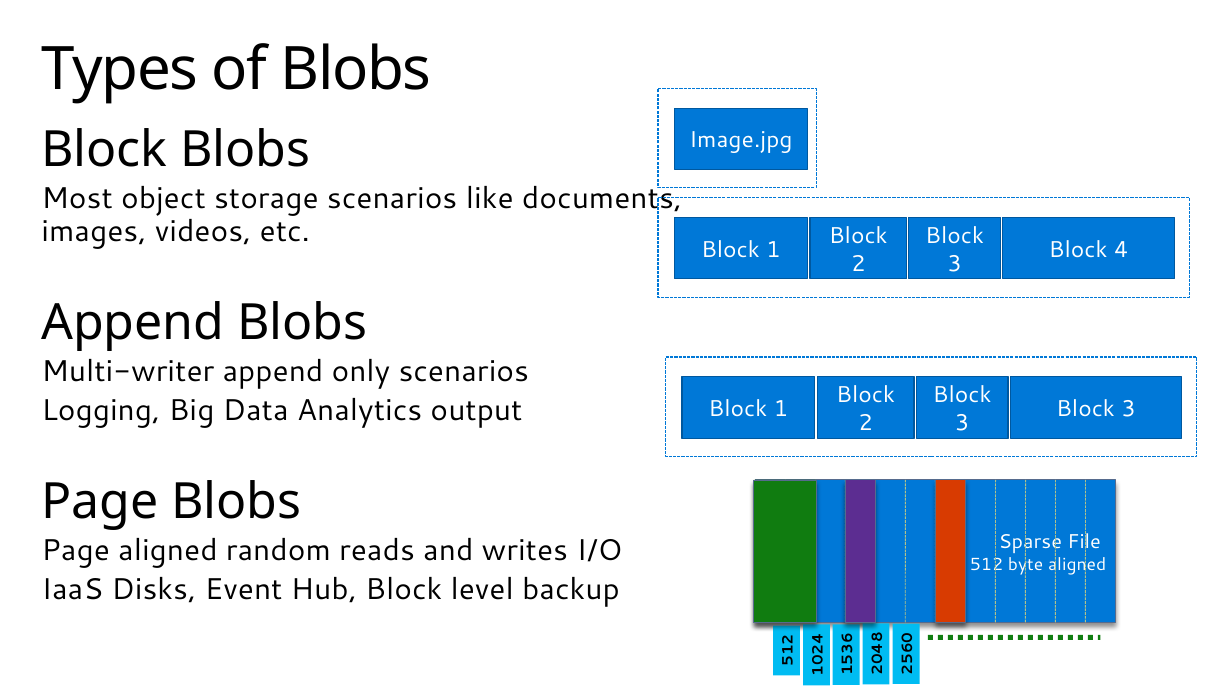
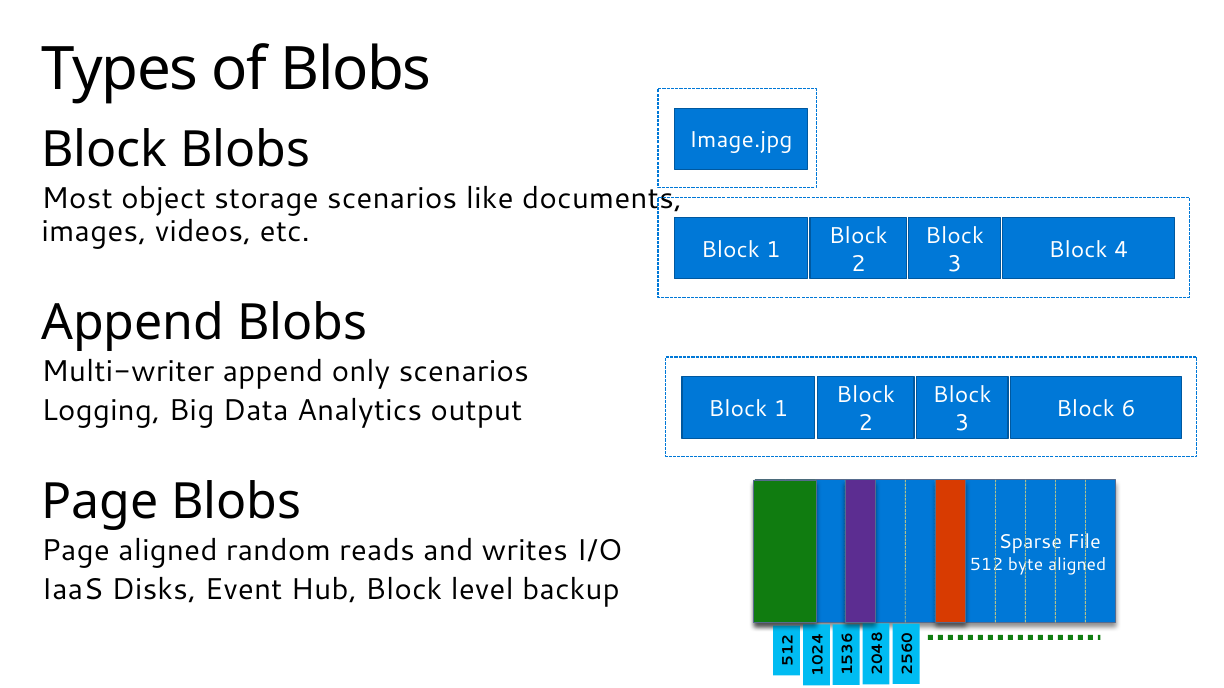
1 Block 3: 3 -> 6
